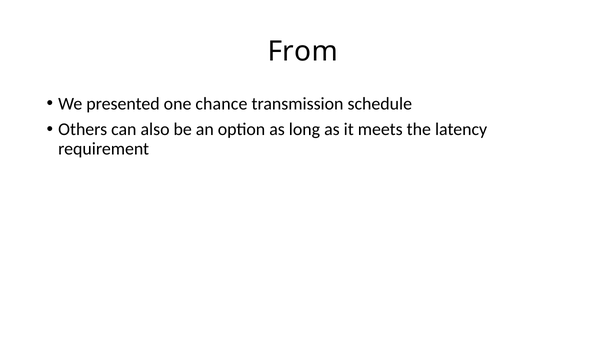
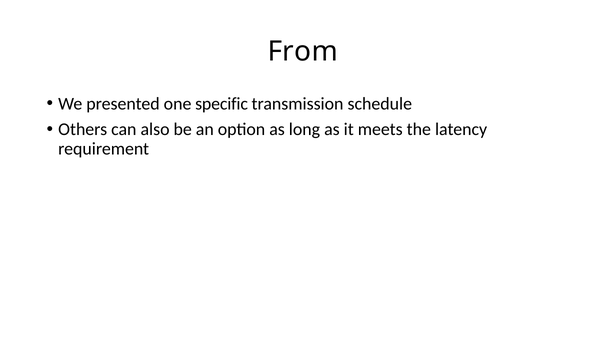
chance: chance -> specific
